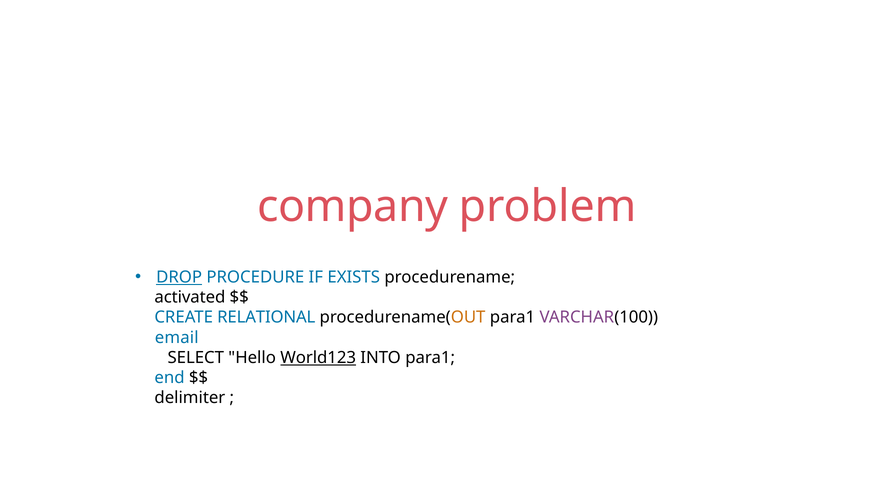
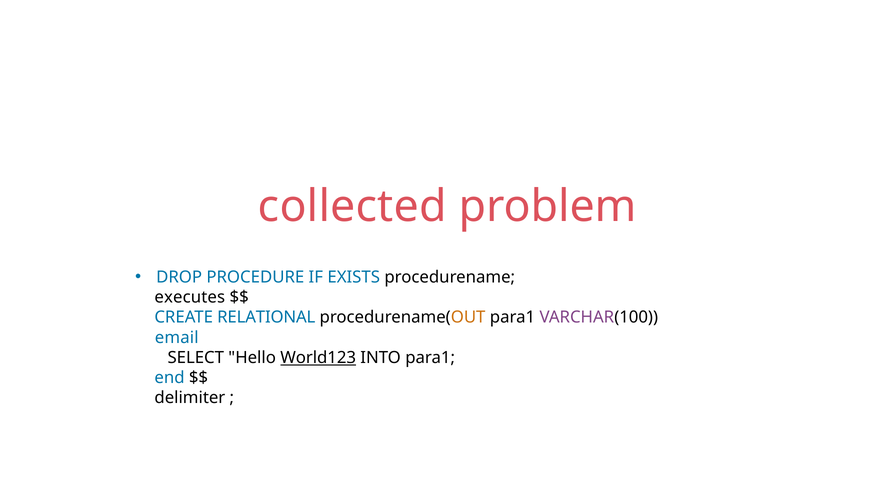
company: company -> collected
DROP underline: present -> none
activated: activated -> executes
